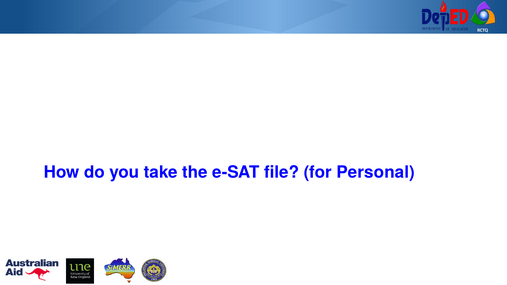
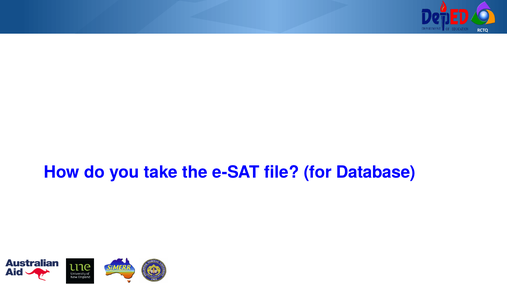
Personal: Personal -> Database
